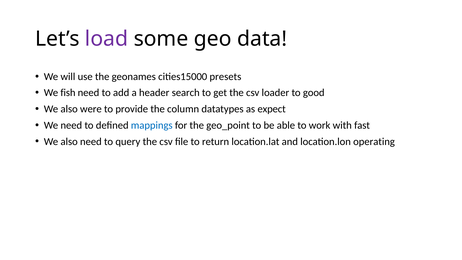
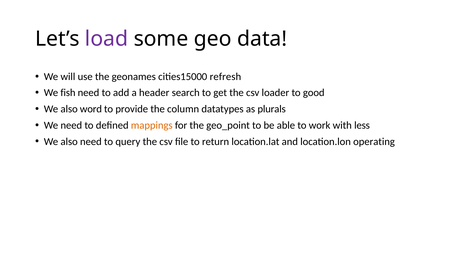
presets: presets -> refresh
were: were -> word
expect: expect -> plurals
mappings colour: blue -> orange
fast: fast -> less
